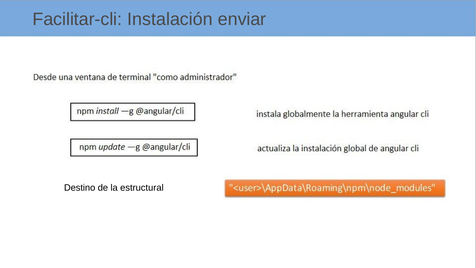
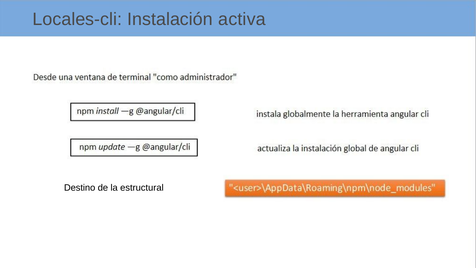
Facilitar-cli: Facilitar-cli -> Locales-cli
enviar: enviar -> activa
